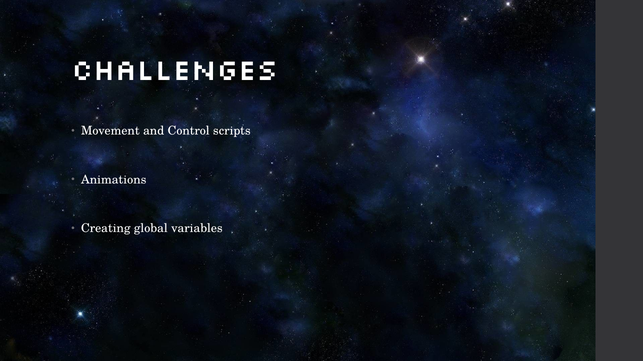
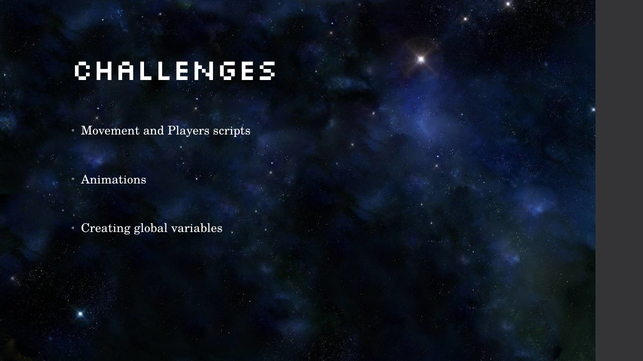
Control: Control -> Players
